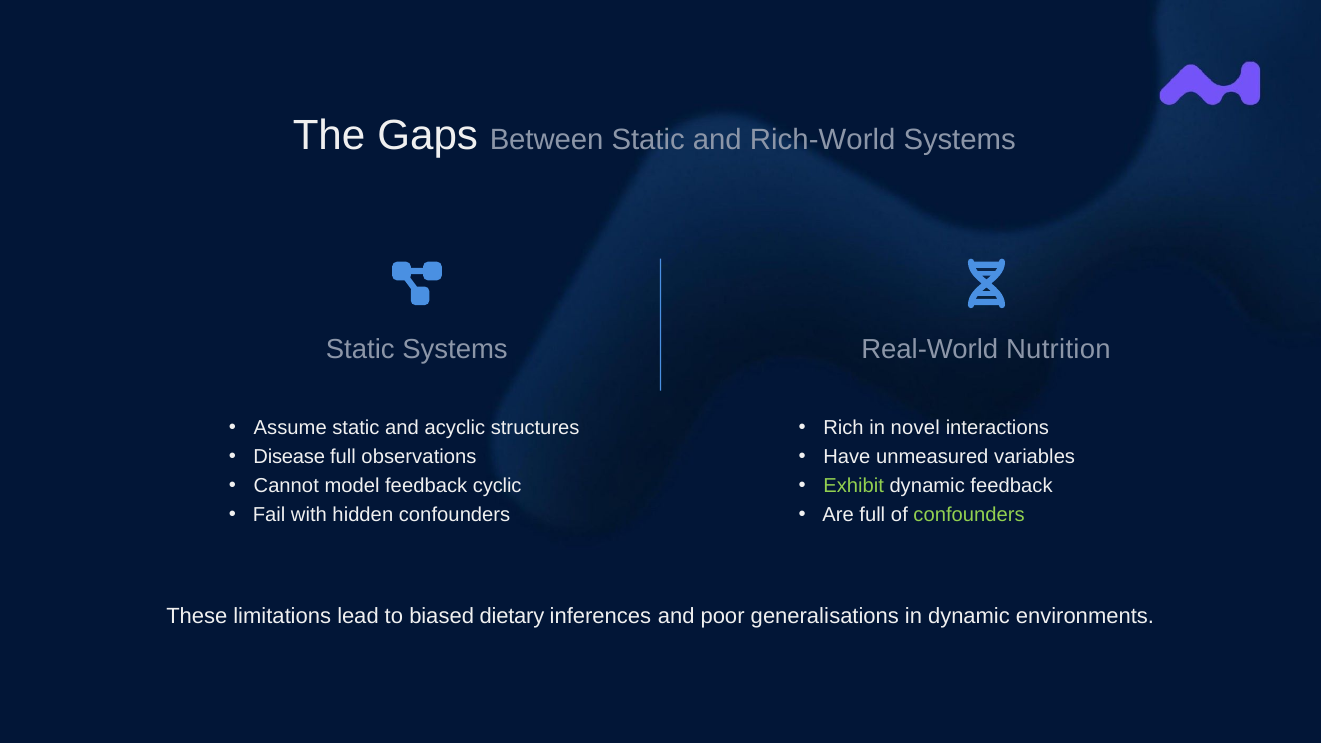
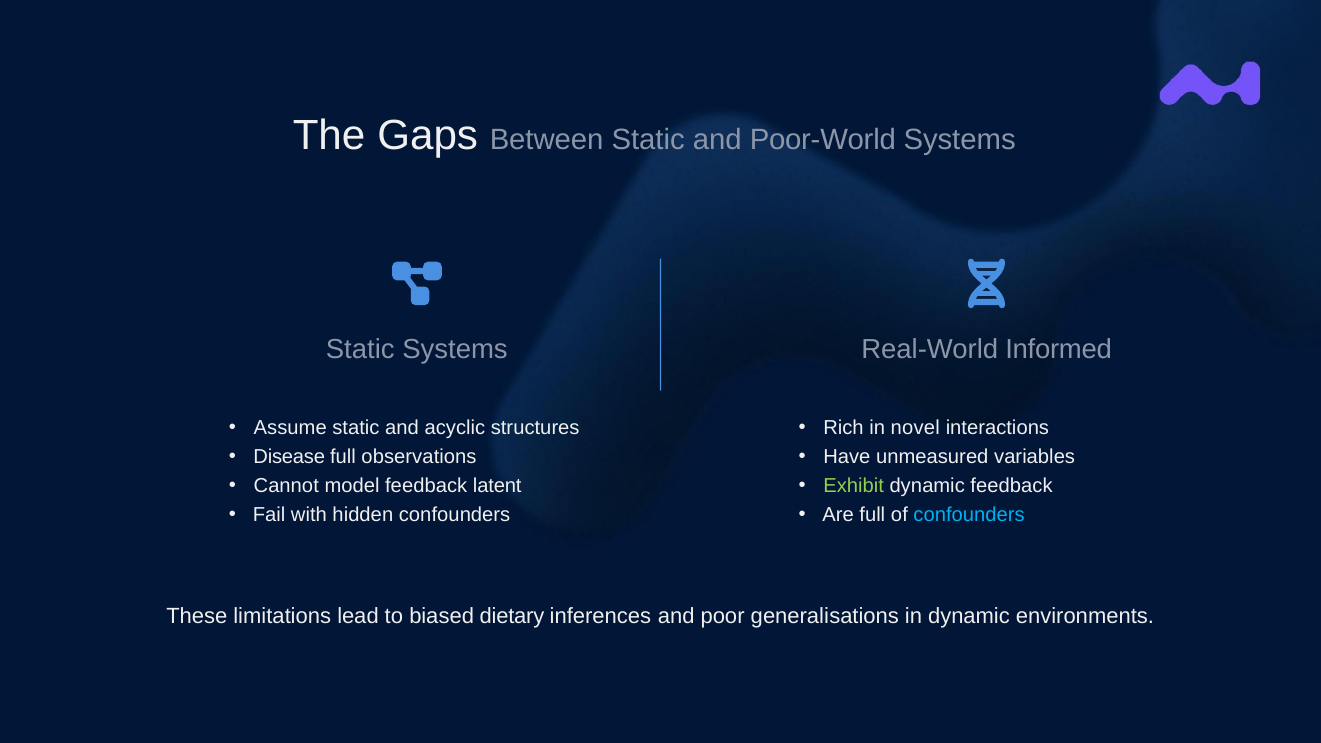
Rich-World: Rich-World -> Poor-World
Nutrition: Nutrition -> Informed
cyclic: cyclic -> latent
confounders at (969, 515) colour: light green -> light blue
